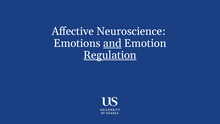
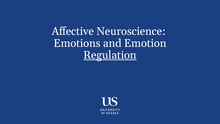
and underline: present -> none
